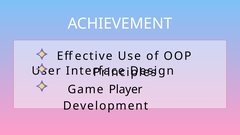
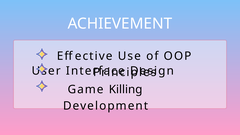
Player: Player -> Killing
